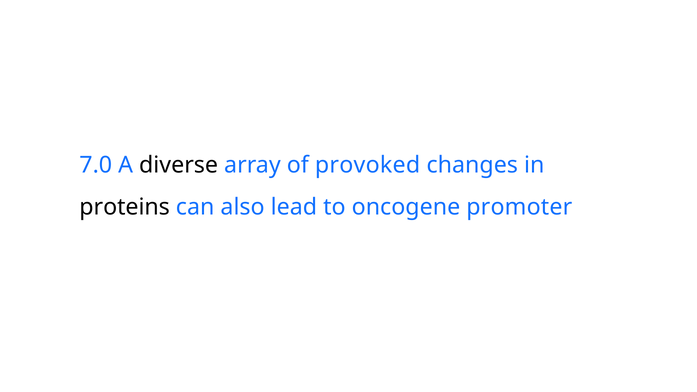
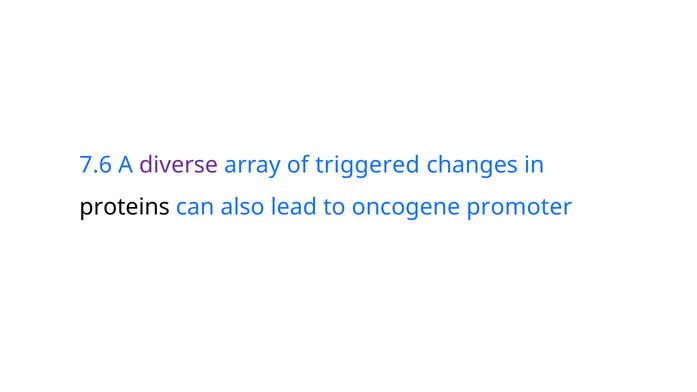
7.0: 7.0 -> 7.6
diverse colour: black -> purple
provoked: provoked -> triggered
